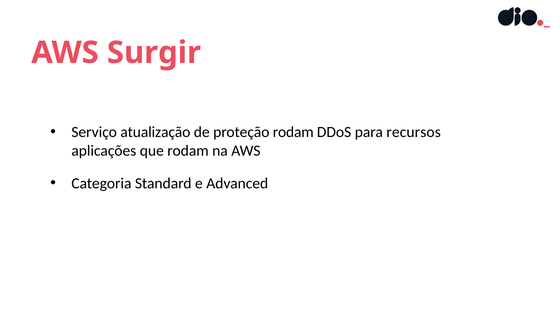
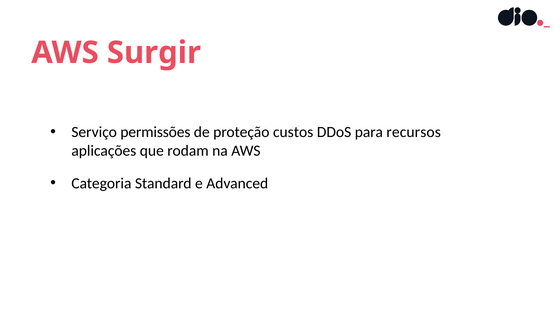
atualização: atualização -> permissões
proteção rodam: rodam -> custos
